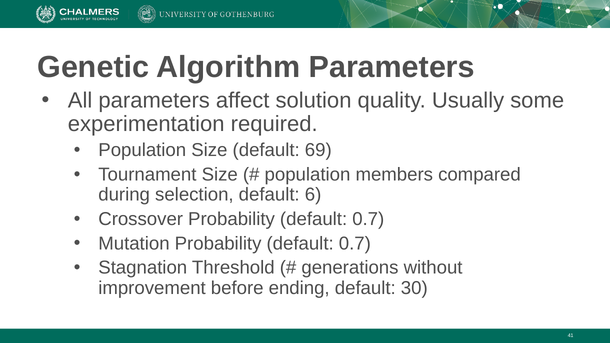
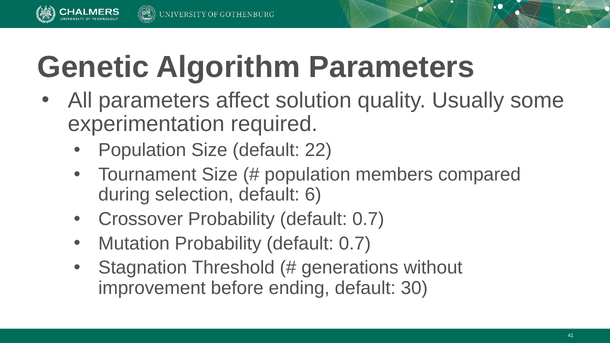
69: 69 -> 22
